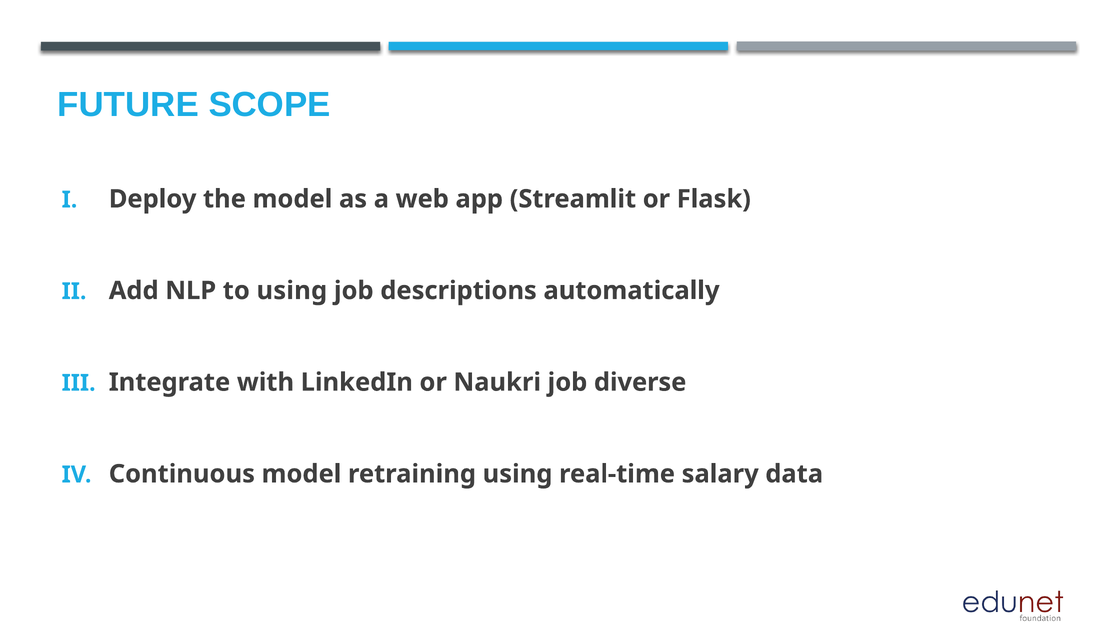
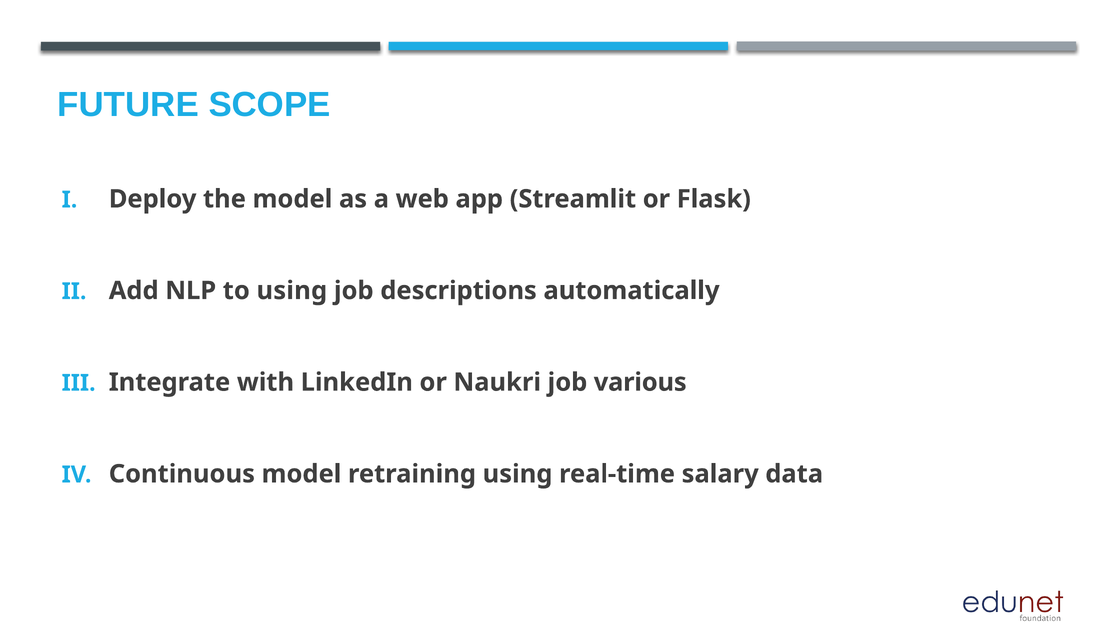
diverse: diverse -> various
